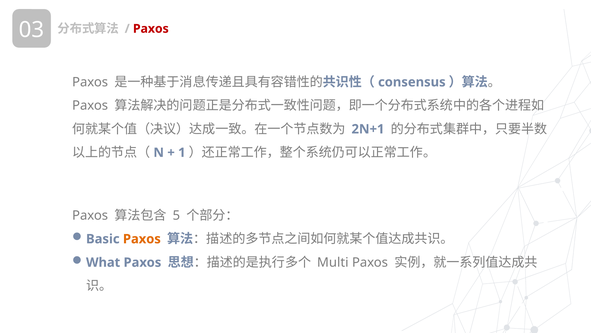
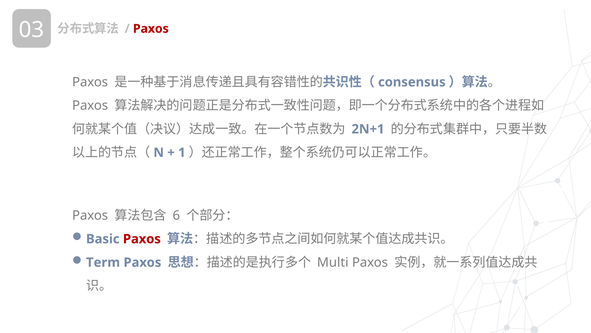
5: 5 -> 6
Paxos at (142, 239) colour: orange -> red
What: What -> Term
